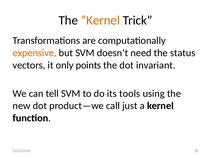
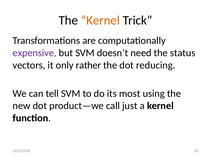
expensive colour: orange -> purple
points: points -> rather
invariant: invariant -> reducing
tools: tools -> most
